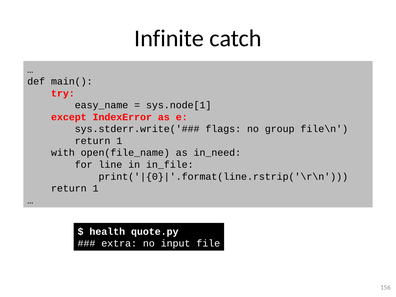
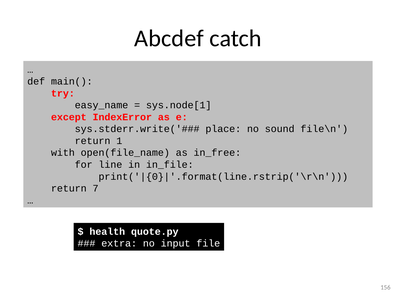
Infinite: Infinite -> Abcdef
flags: flags -> place
group: group -> sound
in_need: in_need -> in_free
1 at (96, 188): 1 -> 7
